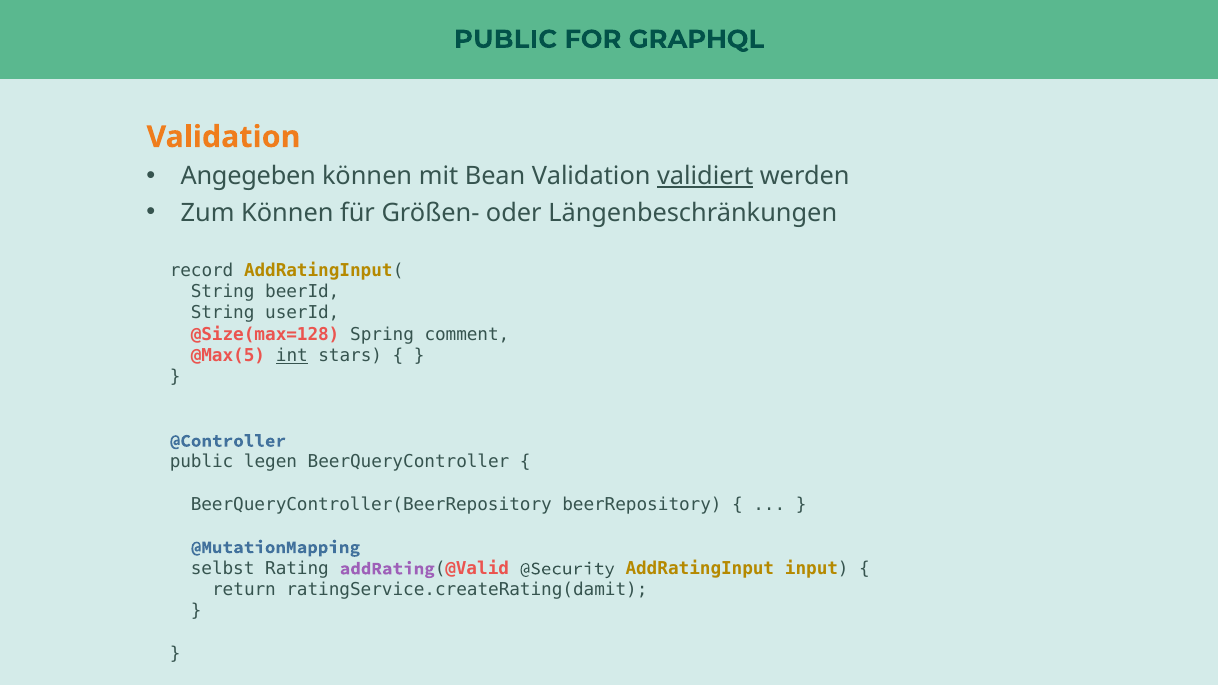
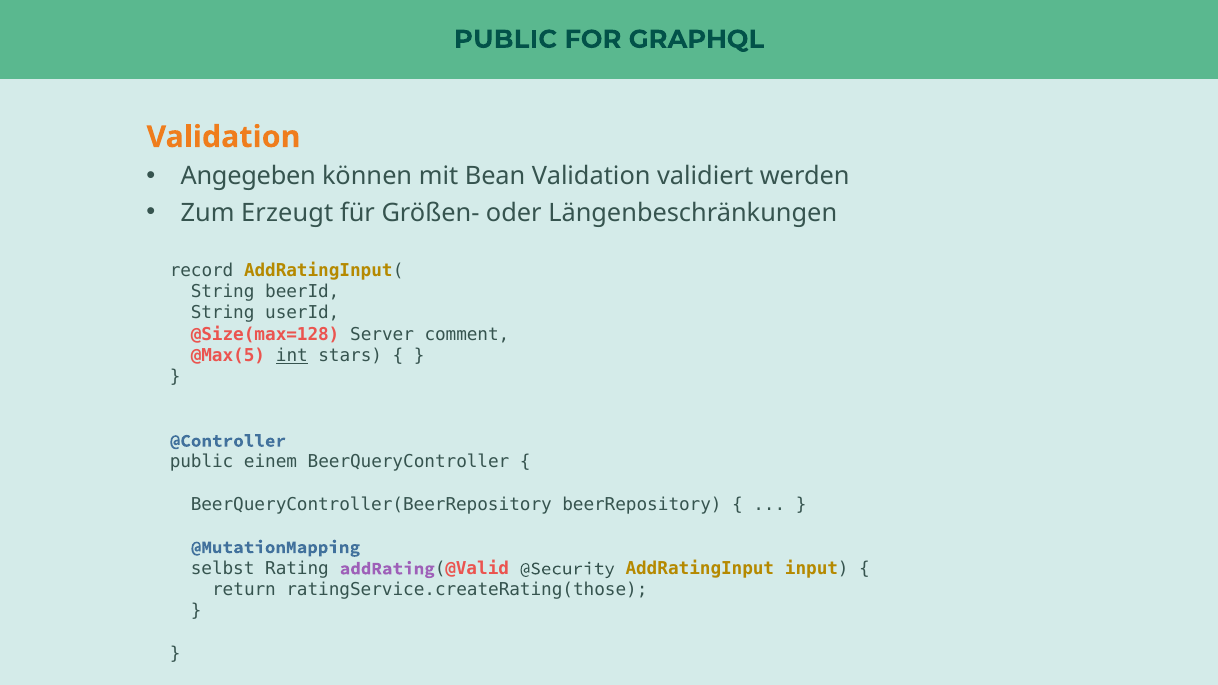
validiert underline: present -> none
Zum Können: Können -> Erzeugt
Spring: Spring -> Server
legen: legen -> einem
ratingService.createRating(damit: ratingService.createRating(damit -> ratingService.createRating(those
